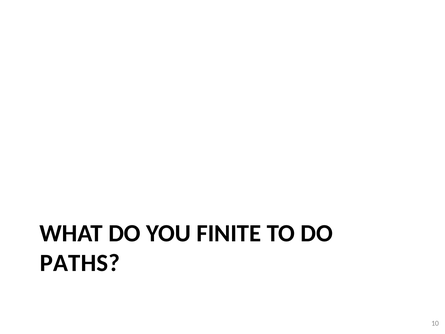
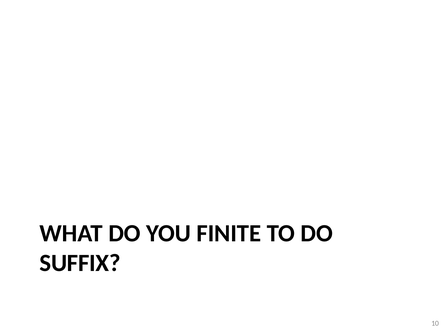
PATHS: PATHS -> SUFFIX
